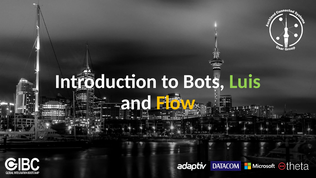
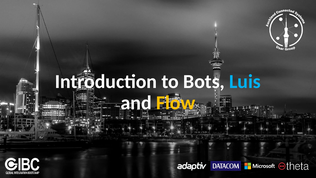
Luis colour: light green -> light blue
